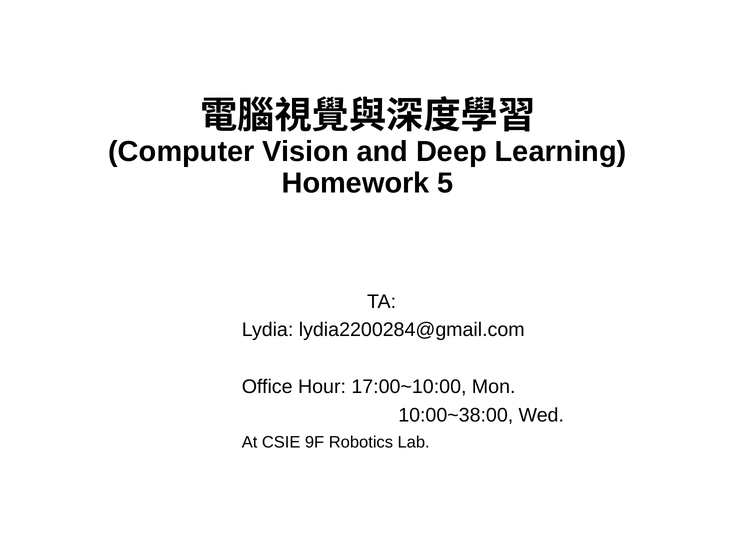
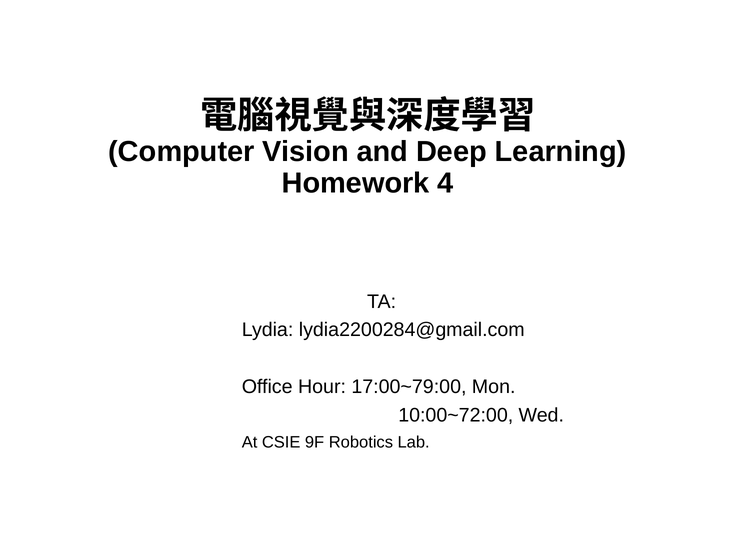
5: 5 -> 4
17:00~10:00: 17:00~10:00 -> 17:00~79:00
10:00~38:00: 10:00~38:00 -> 10:00~72:00
